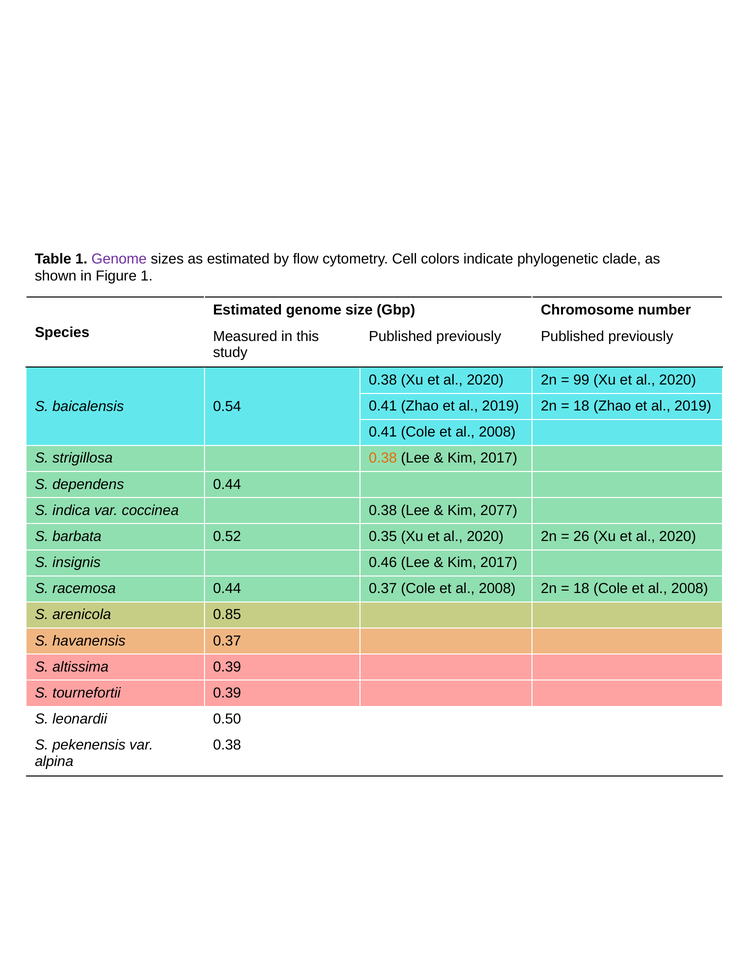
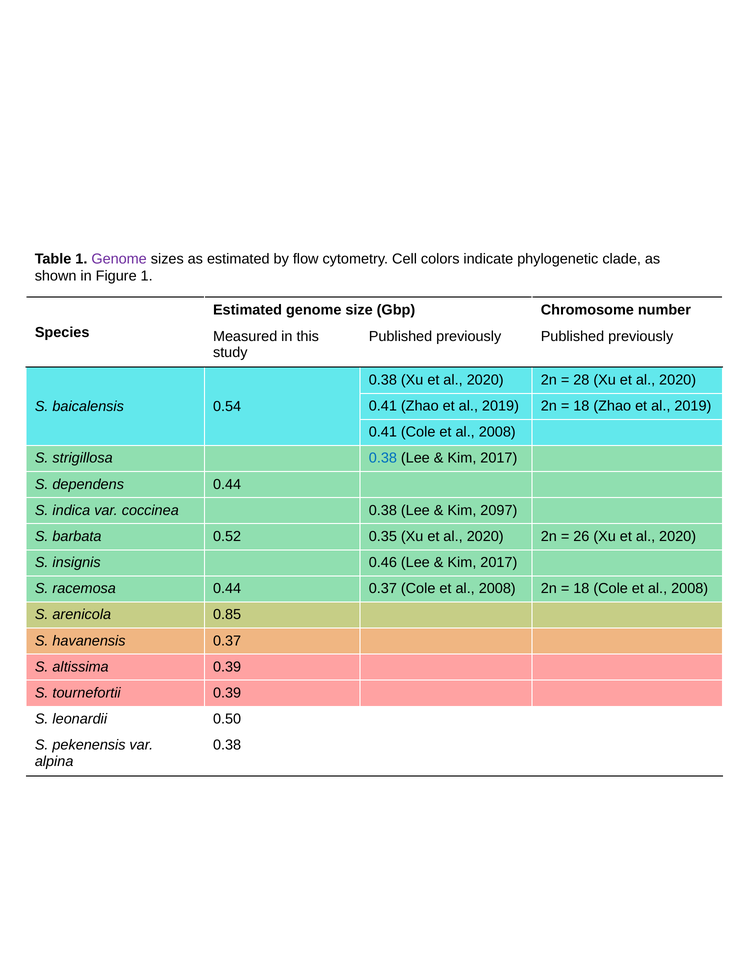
99: 99 -> 28
0.38 at (383, 458) colour: orange -> blue
2077: 2077 -> 2097
